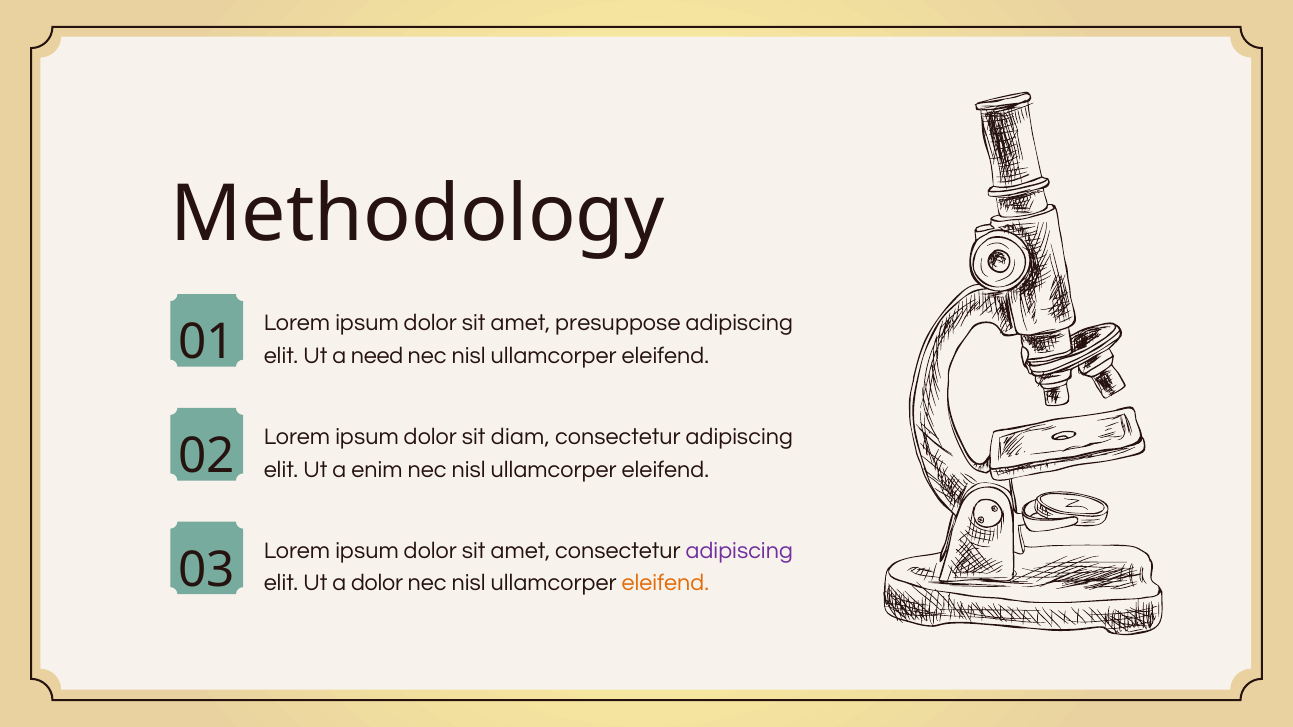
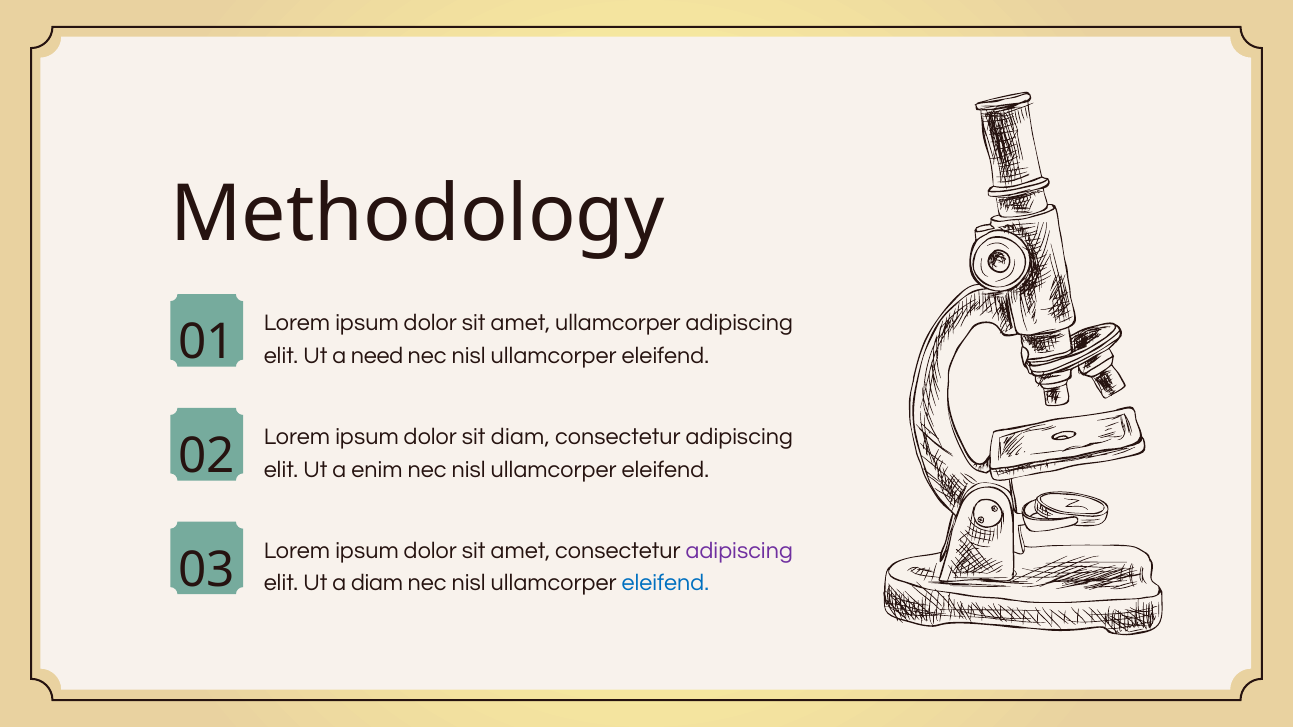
amet presuppose: presuppose -> ullamcorper
a dolor: dolor -> diam
eleifend at (665, 583) colour: orange -> blue
